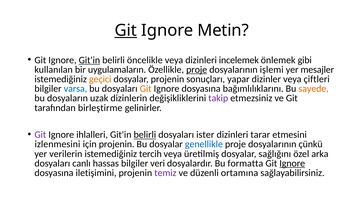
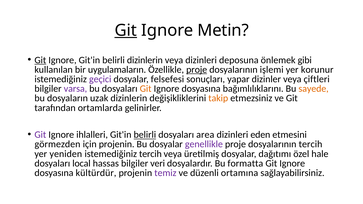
Git at (40, 60) underline: none -> present
Git'in at (89, 60) underline: present -> none
belirli öncelikle: öncelikle -> dizinlerin
incelemek: incelemek -> deposuna
mesajler: mesajler -> korunur
geçici colour: orange -> purple
dosyalar projenin: projenin -> felsefesi
varsa colour: blue -> purple
takip colour: purple -> orange
birleştirme: birleştirme -> ortamlarda
ister: ister -> area
tarar: tarar -> eden
izlenmesini: izlenmesini -> görmezden
genellikle colour: blue -> purple
dosyalarının çünkü: çünkü -> tercih
verilerin: verilerin -> yeniden
sağlığını: sağlığını -> dağıtımı
arka: arka -> hale
canlı: canlı -> local
Ignore at (292, 163) underline: present -> none
iletişimini: iletişimini -> kültürdür
